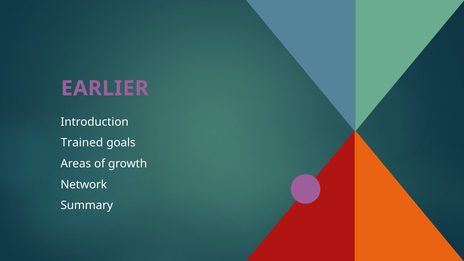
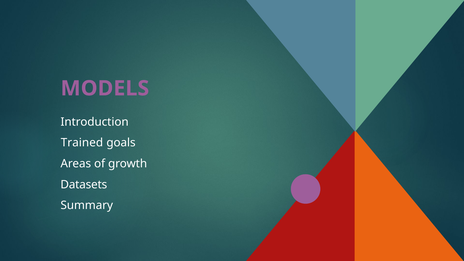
EARLIER: EARLIER -> MODELS
Network: Network -> Datasets
